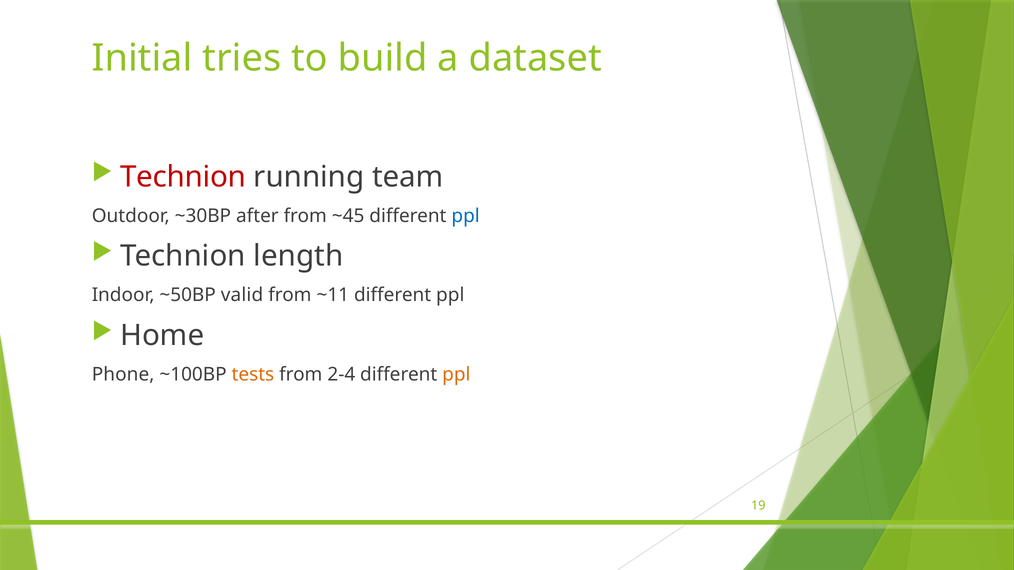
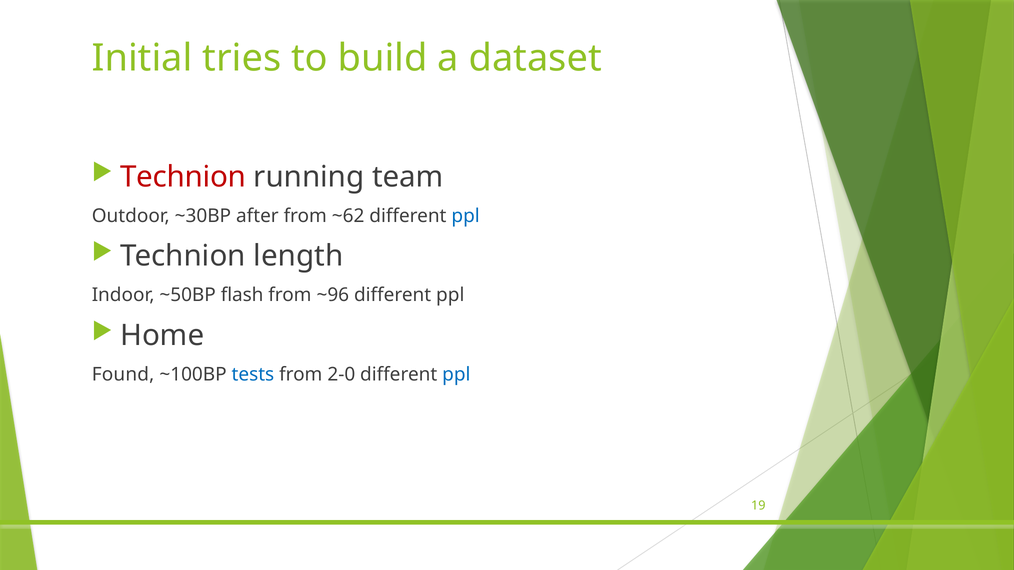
~45: ~45 -> ~62
valid: valid -> flash
~11: ~11 -> ~96
Phone: Phone -> Found
tests colour: orange -> blue
2-4: 2-4 -> 2-0
ppl at (456, 375) colour: orange -> blue
